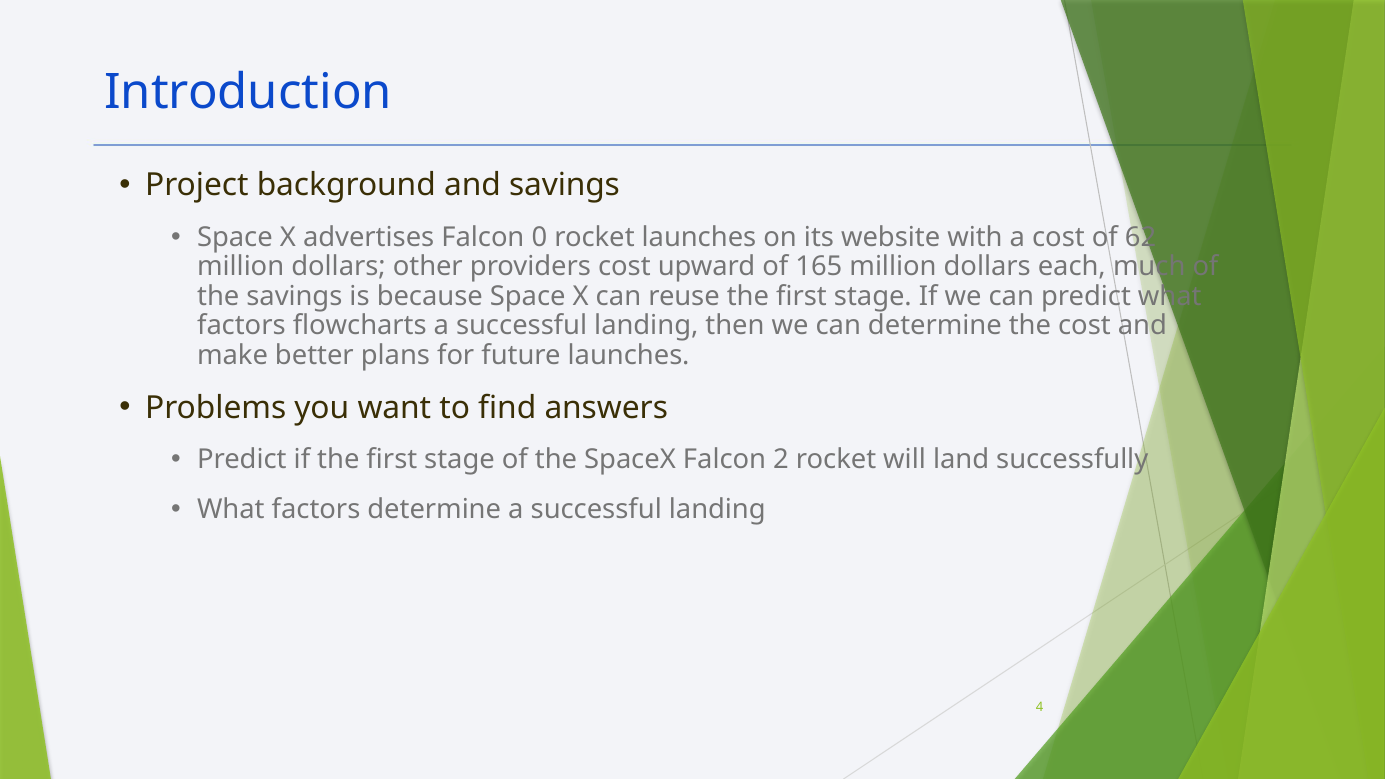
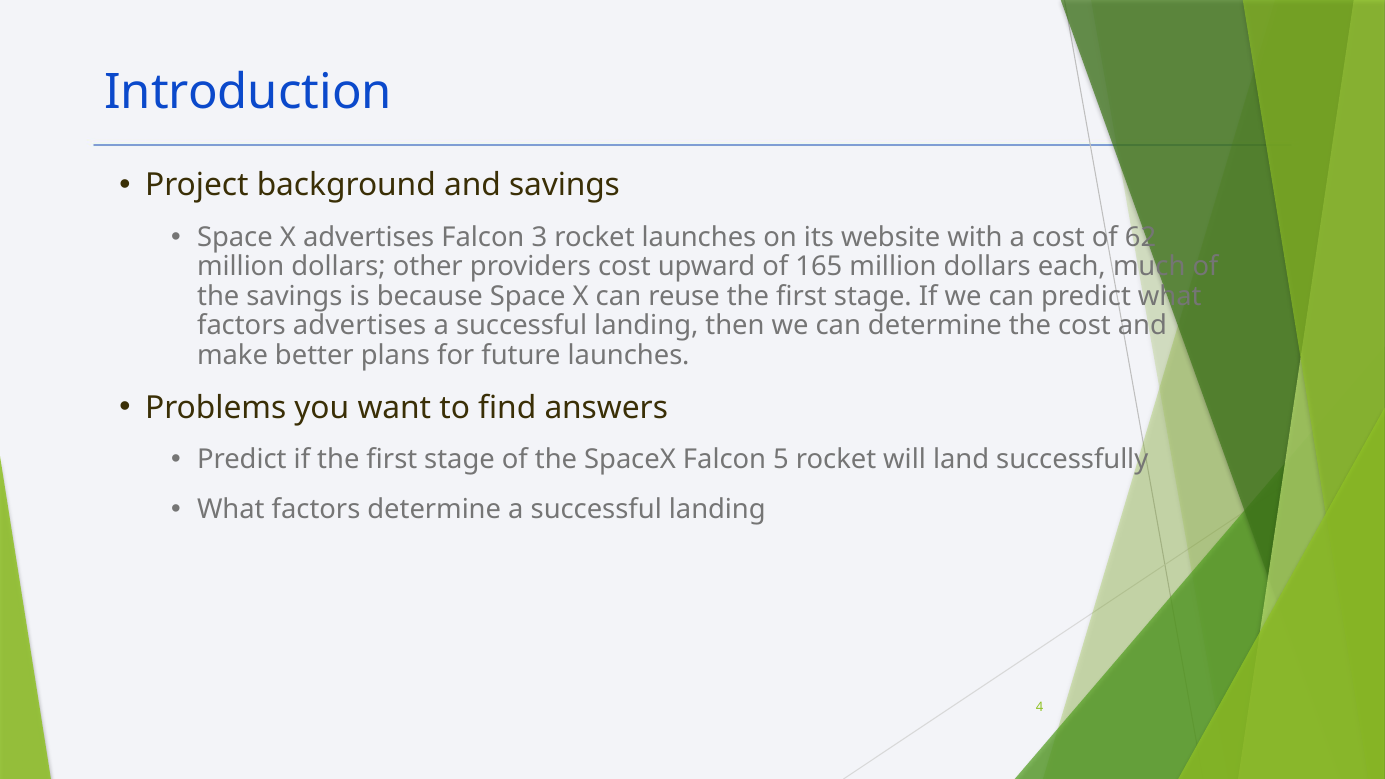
0: 0 -> 3
factors flowcharts: flowcharts -> advertises
2: 2 -> 5
